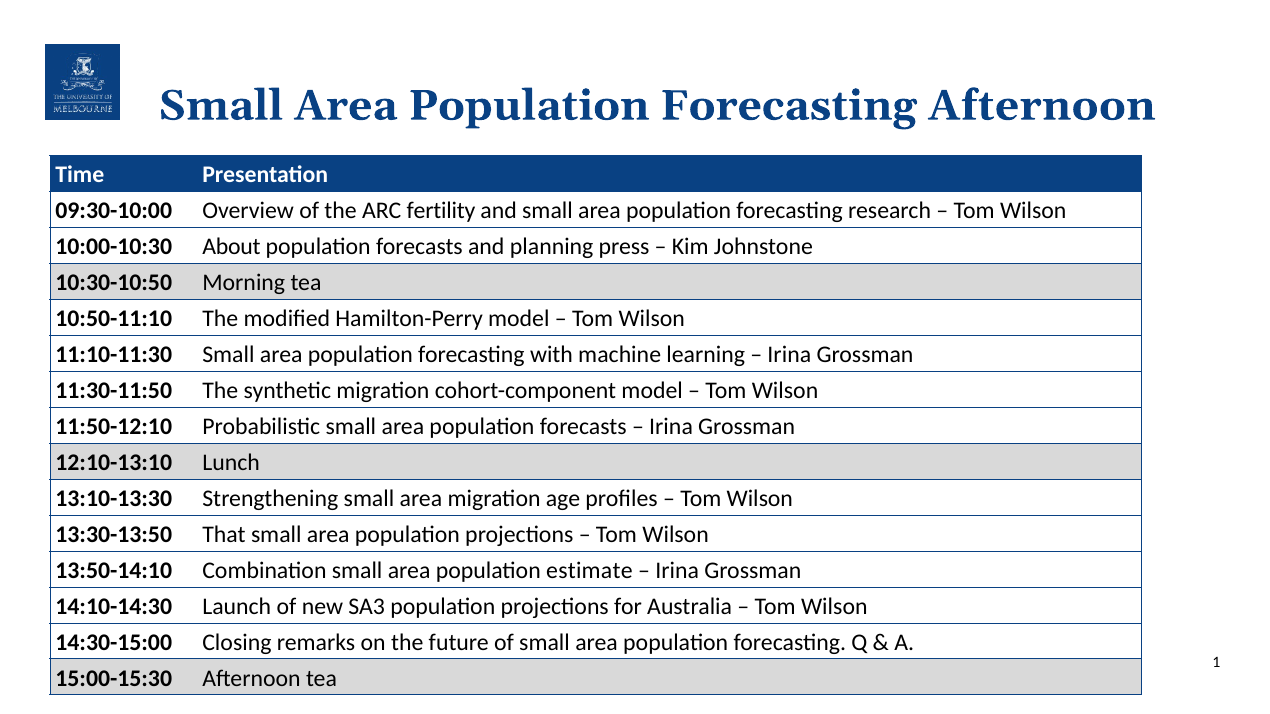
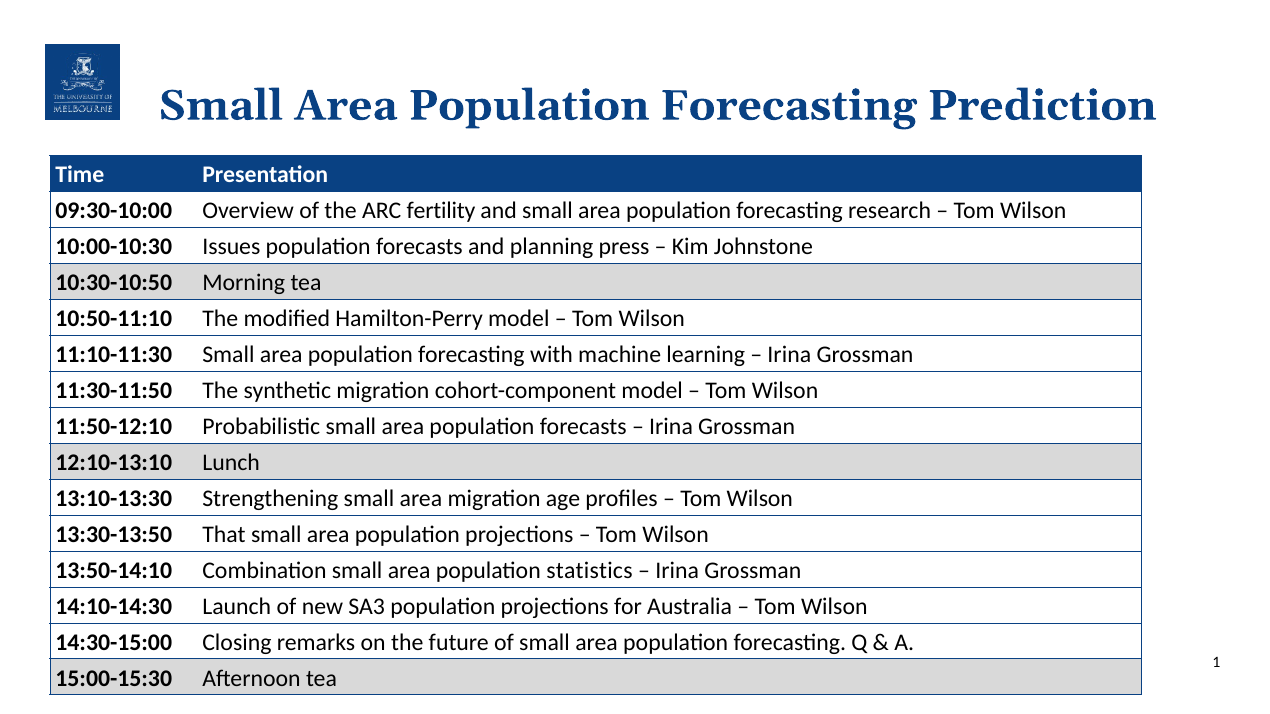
Forecasting Afternoon: Afternoon -> Prediction
About: About -> Issues
estimate: estimate -> statistics
